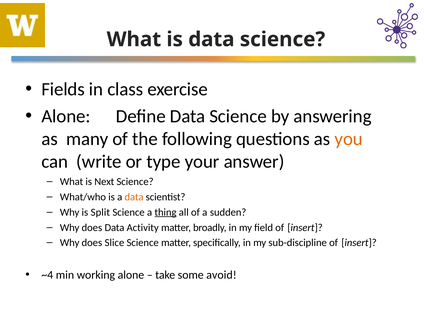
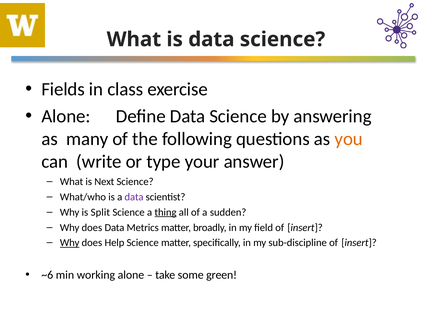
data at (134, 197) colour: orange -> purple
Activity: Activity -> Metrics
Why at (70, 243) underline: none -> present
Slice: Slice -> Help
~4: ~4 -> ~6
avoid: avoid -> green
